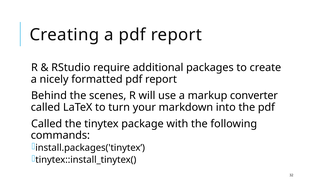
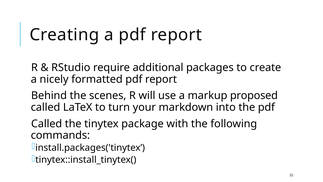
converter: converter -> proposed
